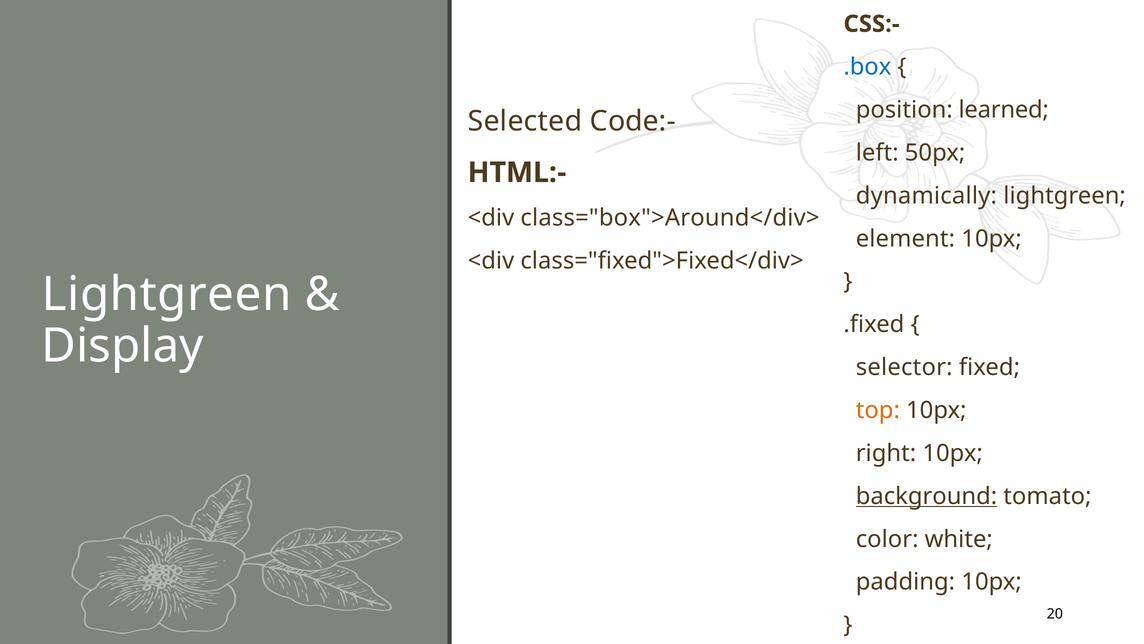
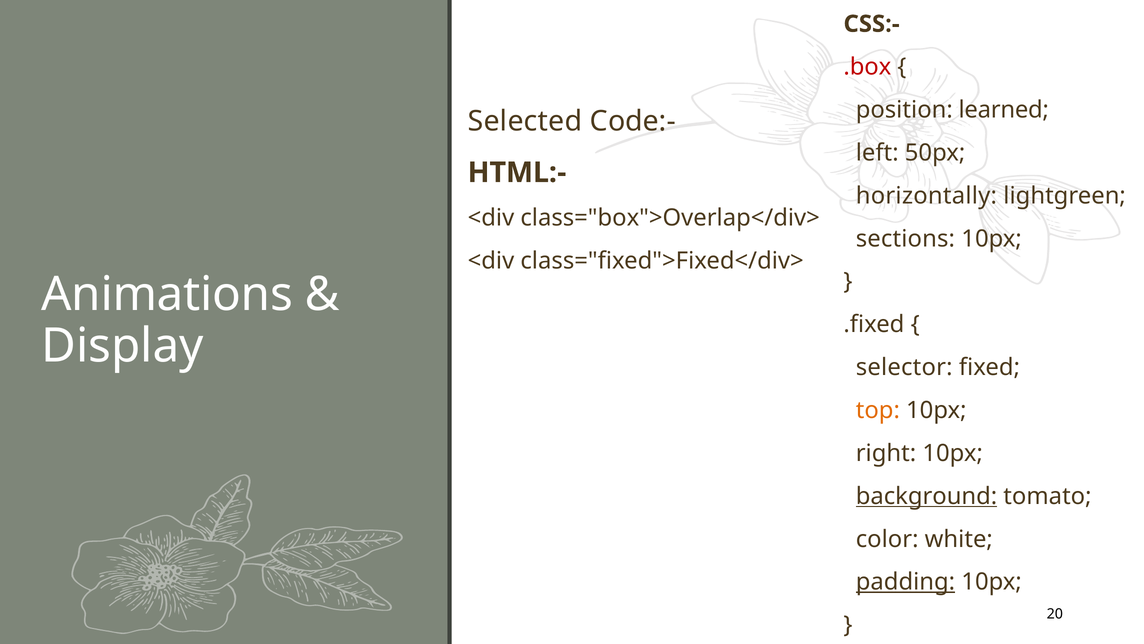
.box colour: blue -> red
dynamically: dynamically -> horizontally
class="box">Around</div>: class="box">Around</div> -> class="box">Overlap</div>
element: element -> sections
Lightgreen at (167, 294): Lightgreen -> Animations
padding underline: none -> present
